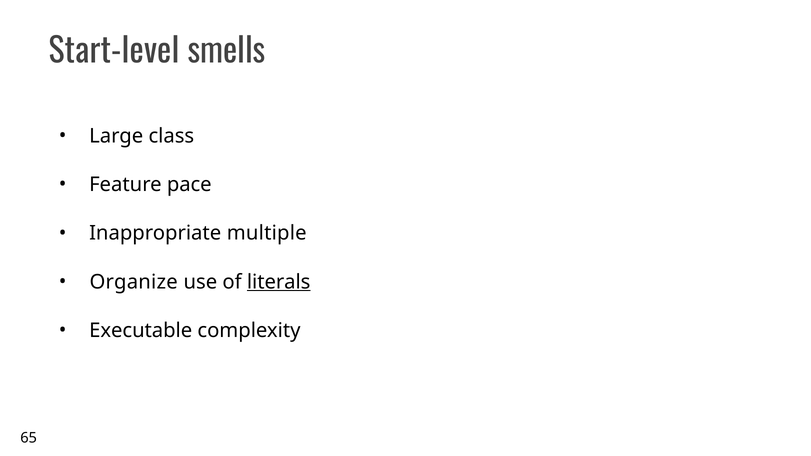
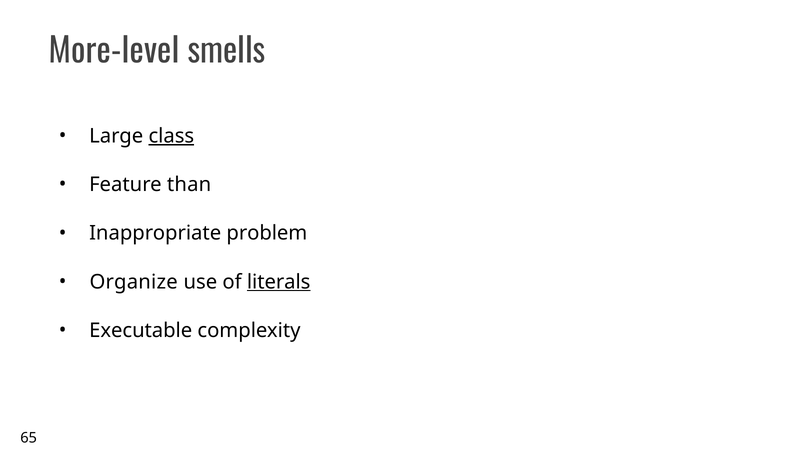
Start-level: Start-level -> More-level
class underline: none -> present
pace: pace -> than
multiple: multiple -> problem
